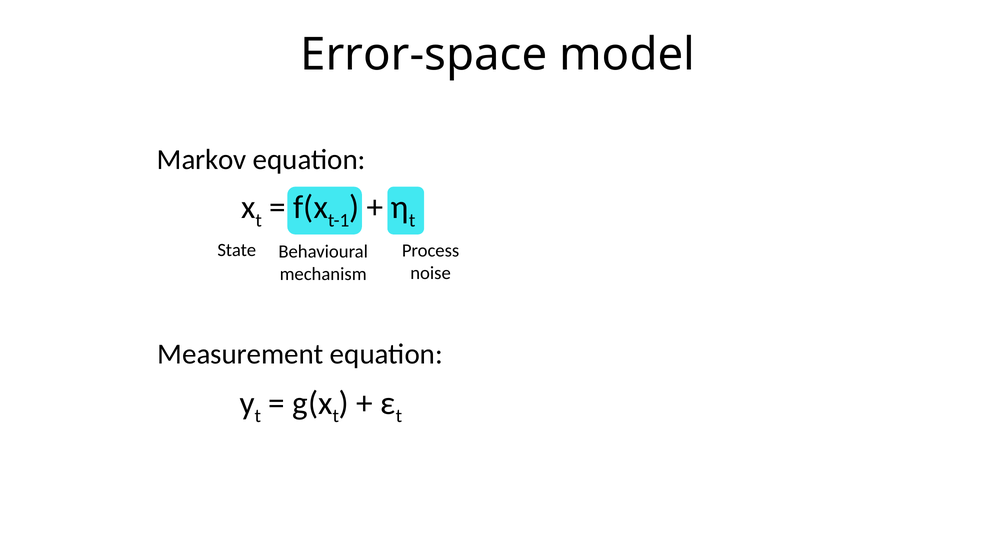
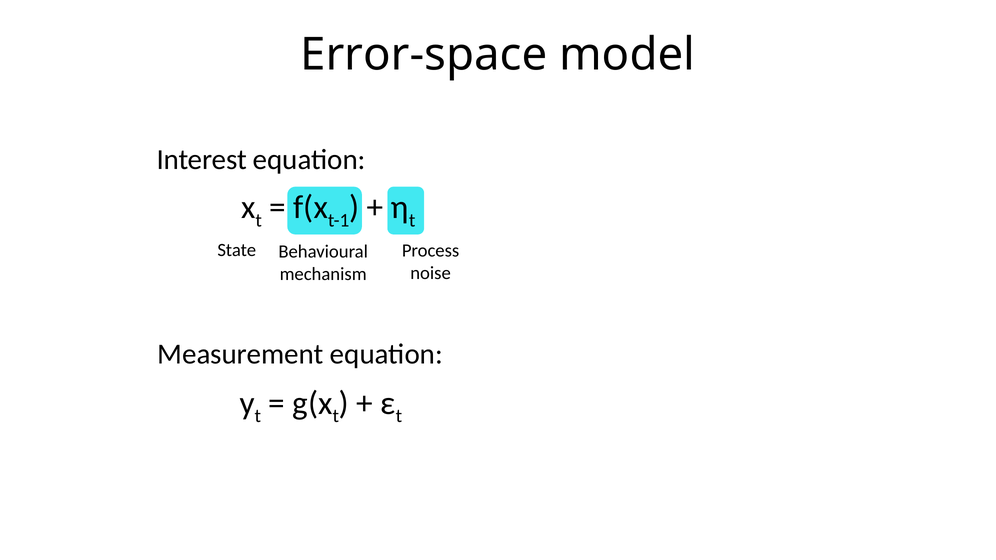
Markov: Markov -> Interest
